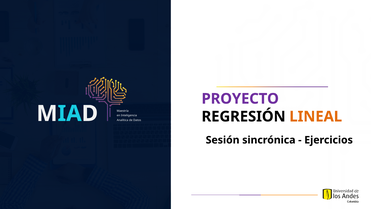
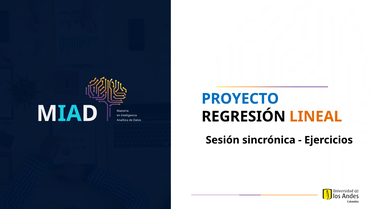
PROYECTO colour: purple -> blue
